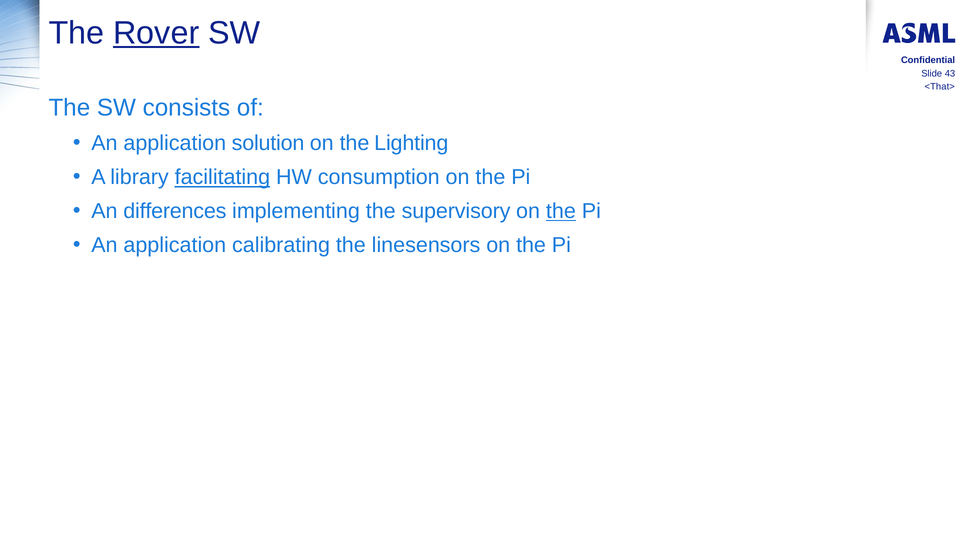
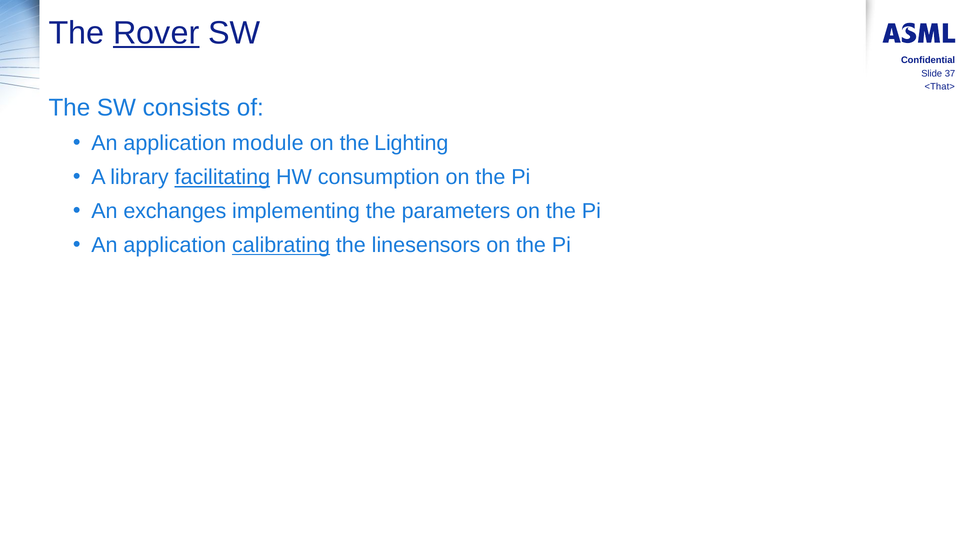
43: 43 -> 37
solution: solution -> module
differences: differences -> exchanges
supervisory: supervisory -> parameters
the at (561, 211) underline: present -> none
calibrating underline: none -> present
